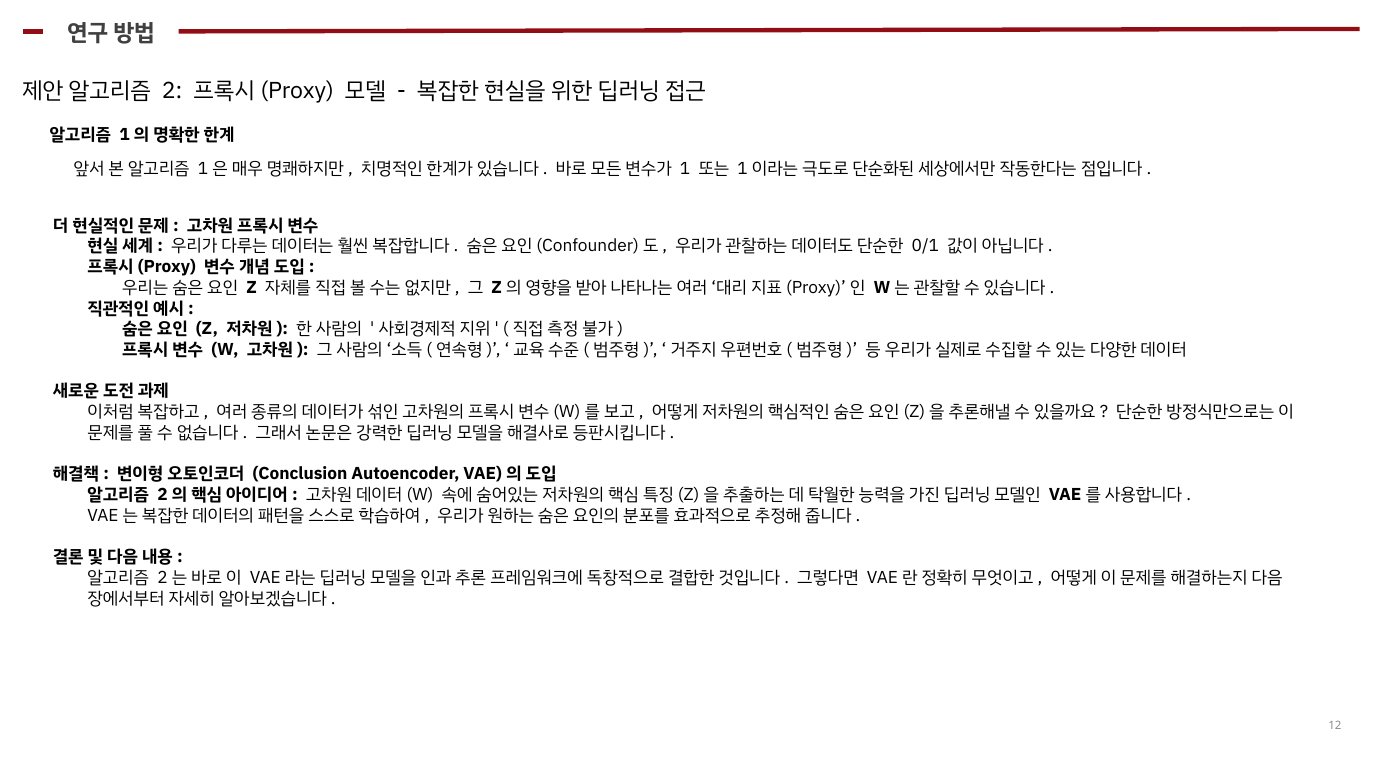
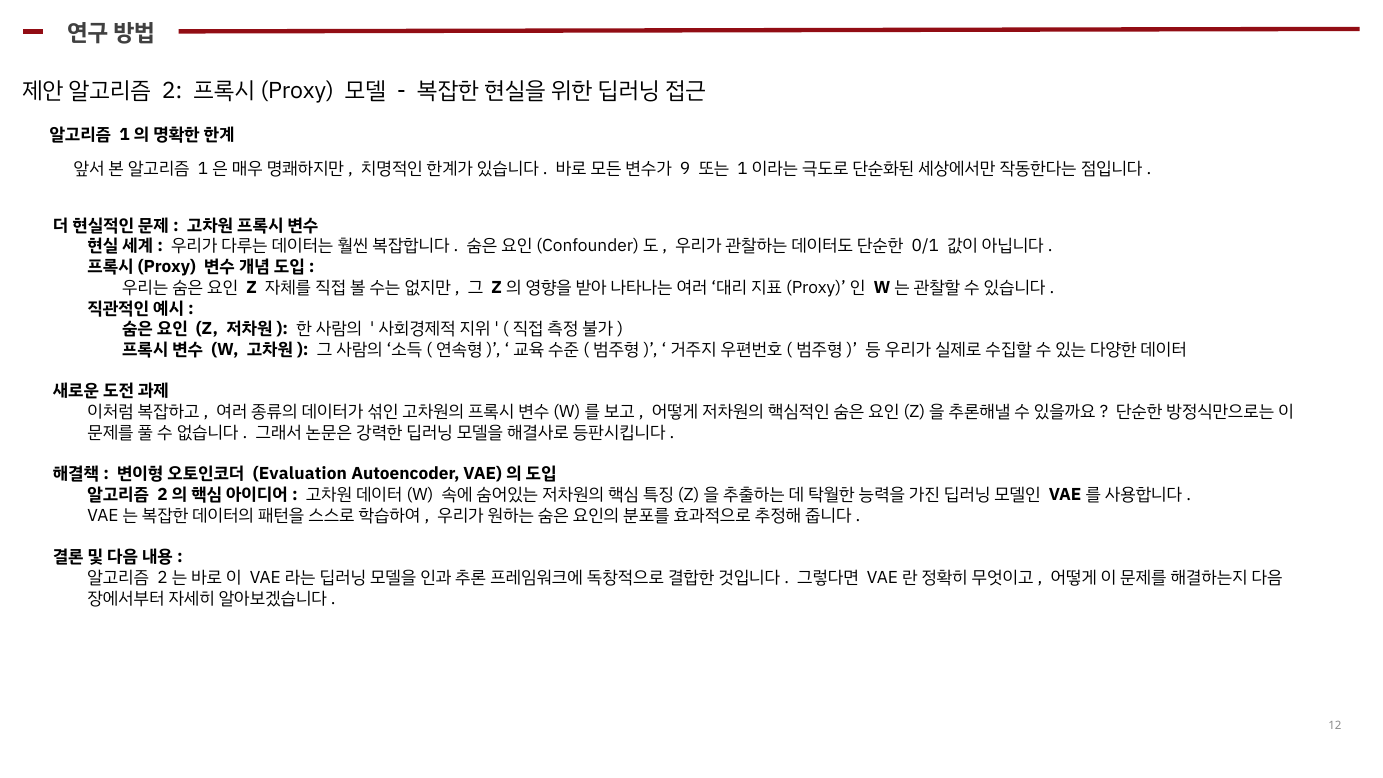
1: 1 -> 9
Conclusion: Conclusion -> Evaluation
